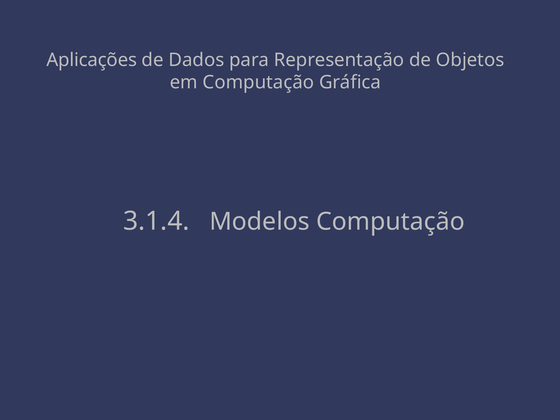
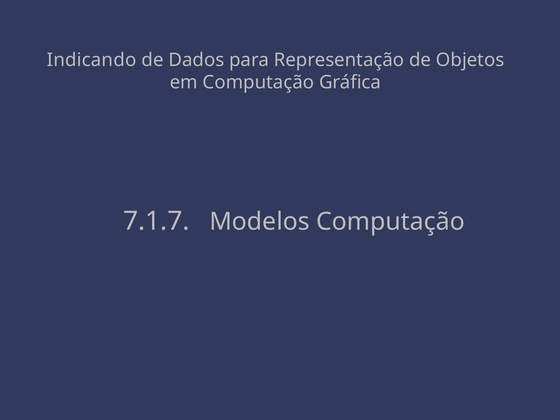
Aplicações: Aplicações -> Indicando
3.1.4: 3.1.4 -> 7.1.7
